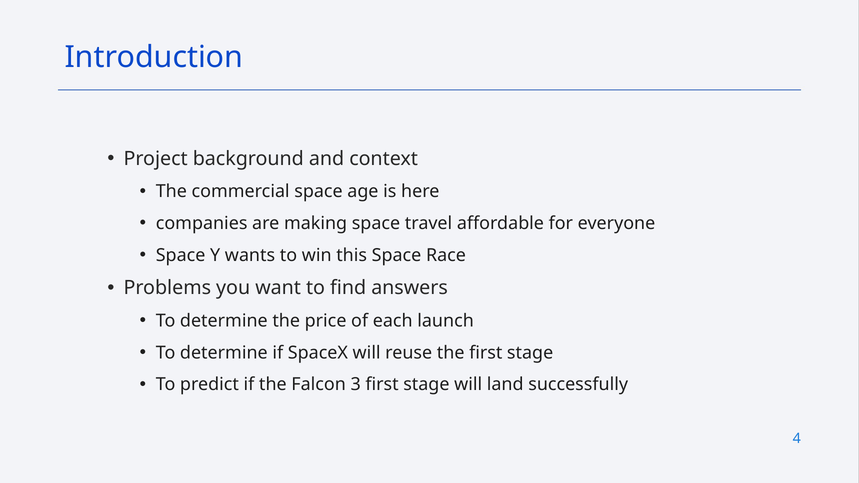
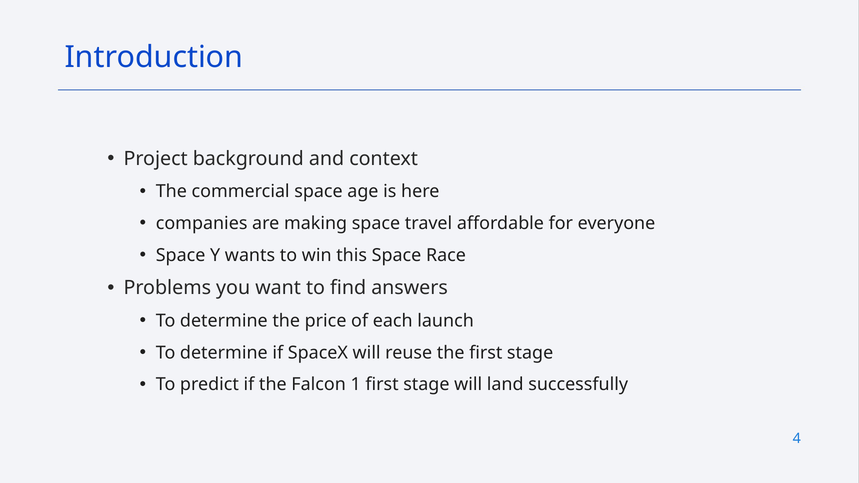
3: 3 -> 1
